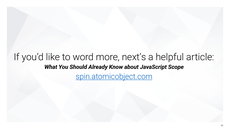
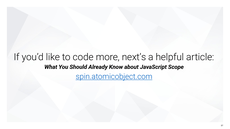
word: word -> code
